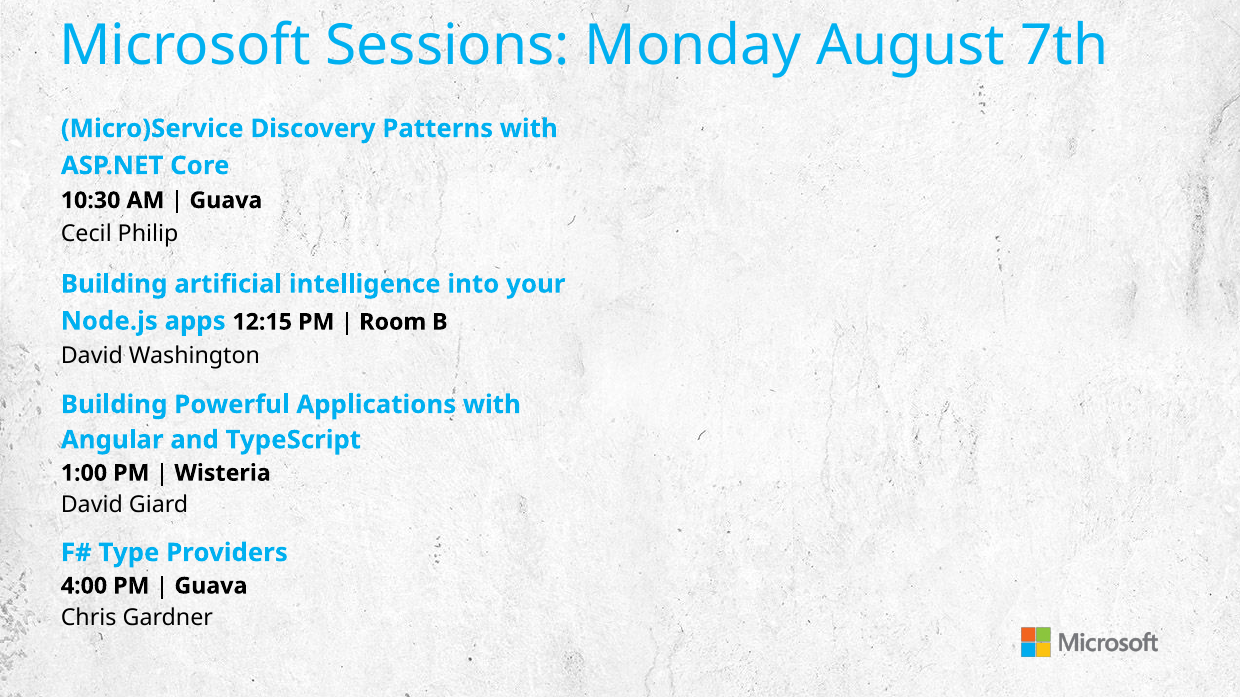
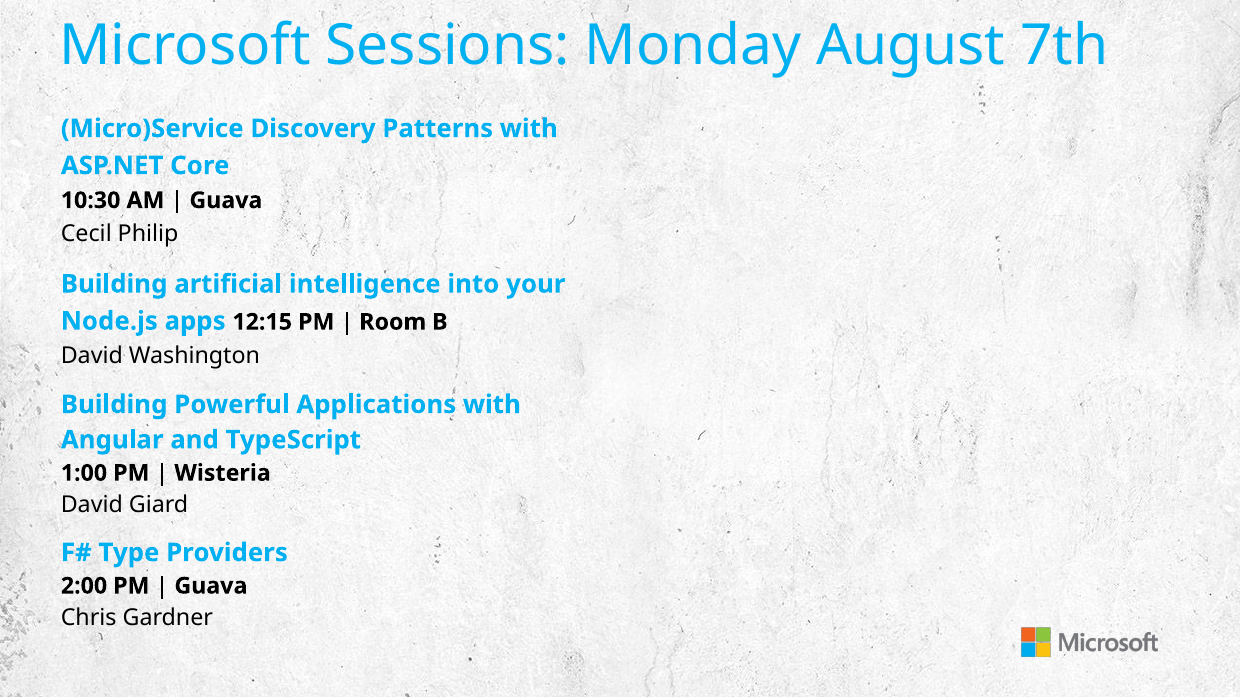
4:00: 4:00 -> 2:00
